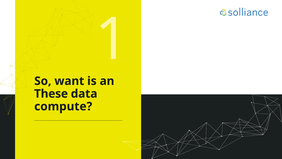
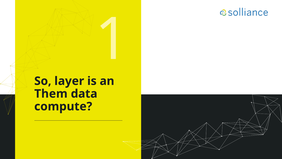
want: want -> layer
These: These -> Them
